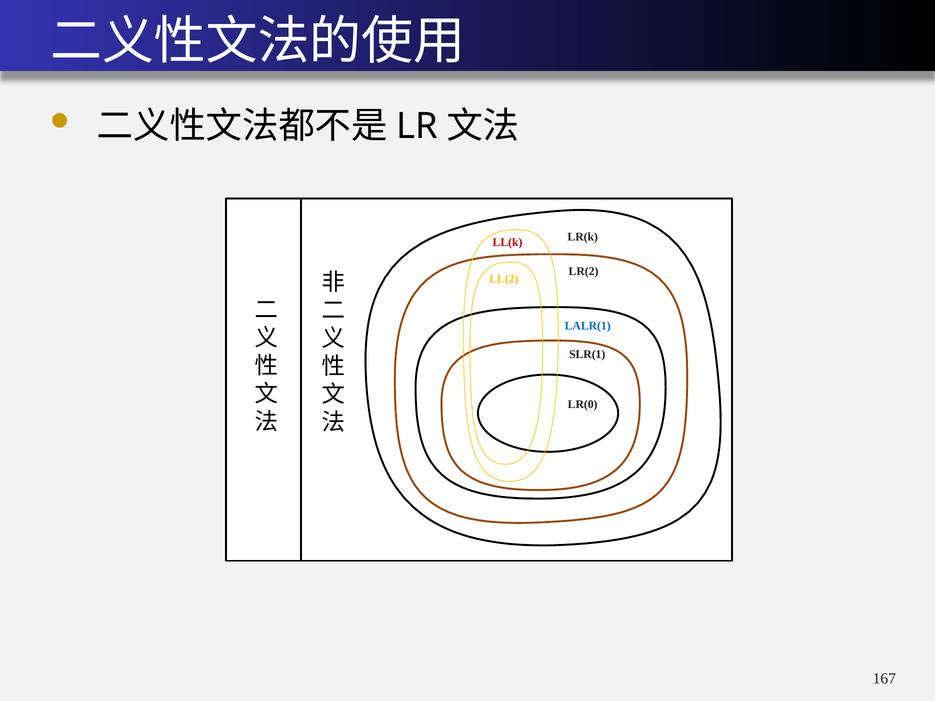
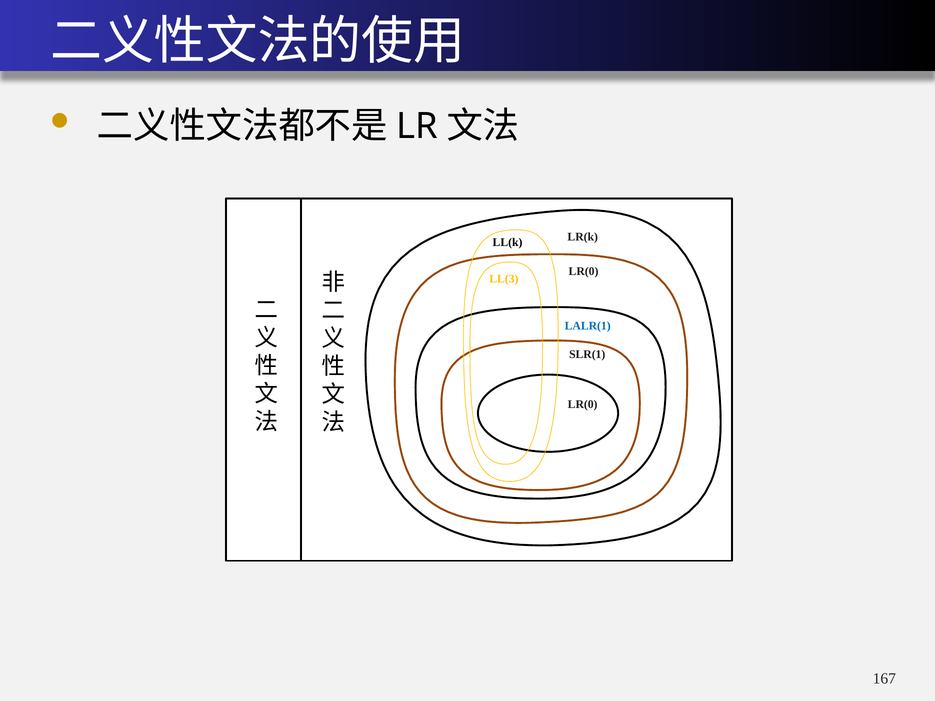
LL(k colour: red -> black
LR(2 at (584, 271): LR(2 -> LR(0
LL(2: LL(2 -> LL(3
